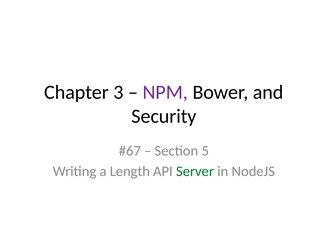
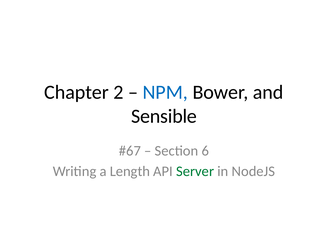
3: 3 -> 2
NPM colour: purple -> blue
Security: Security -> Sensible
5: 5 -> 6
